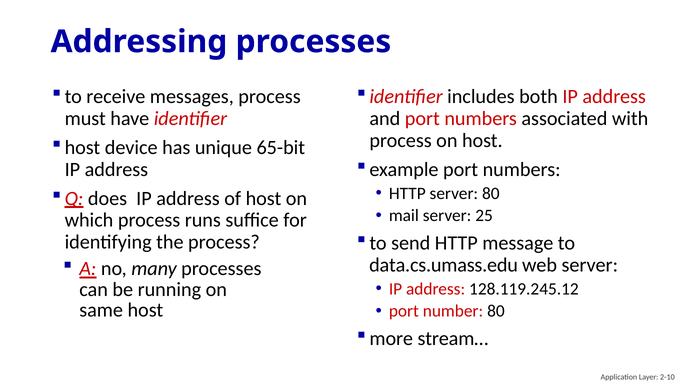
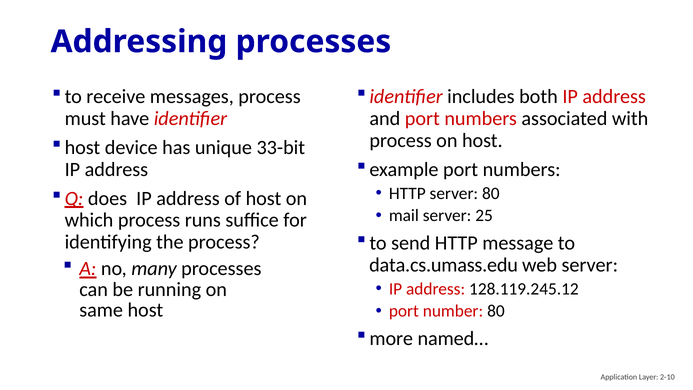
65-bit: 65-bit -> 33-bit
stream…: stream… -> named…
